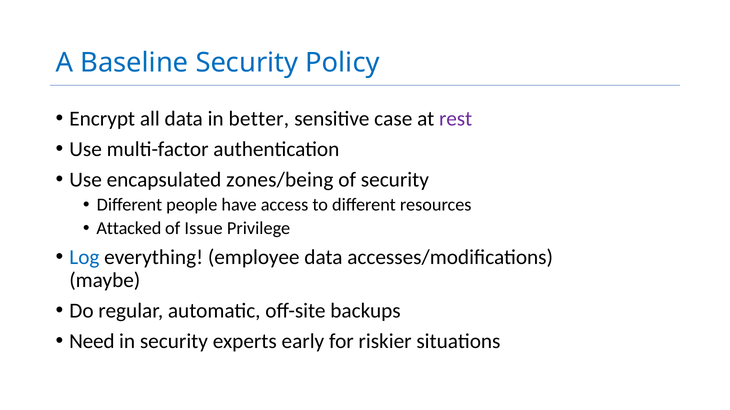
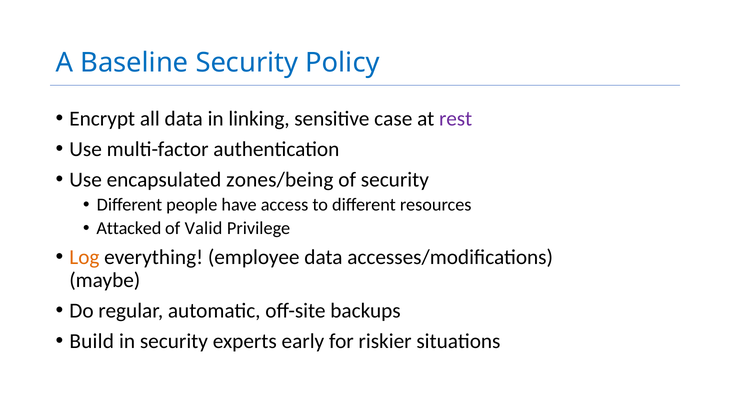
better: better -> linking
Issue: Issue -> Valid
Log colour: blue -> orange
Need: Need -> Build
